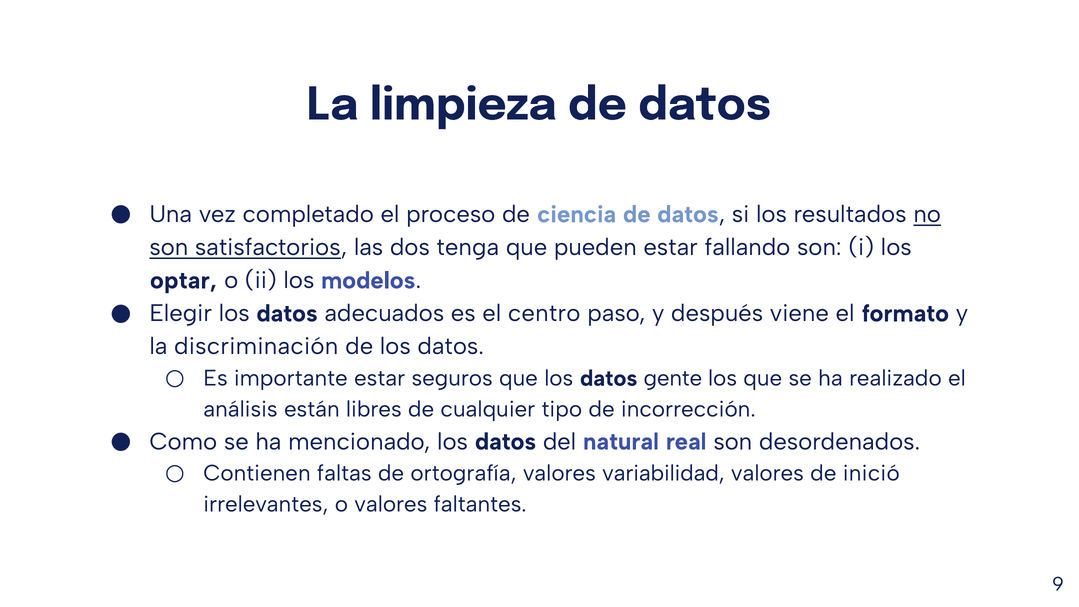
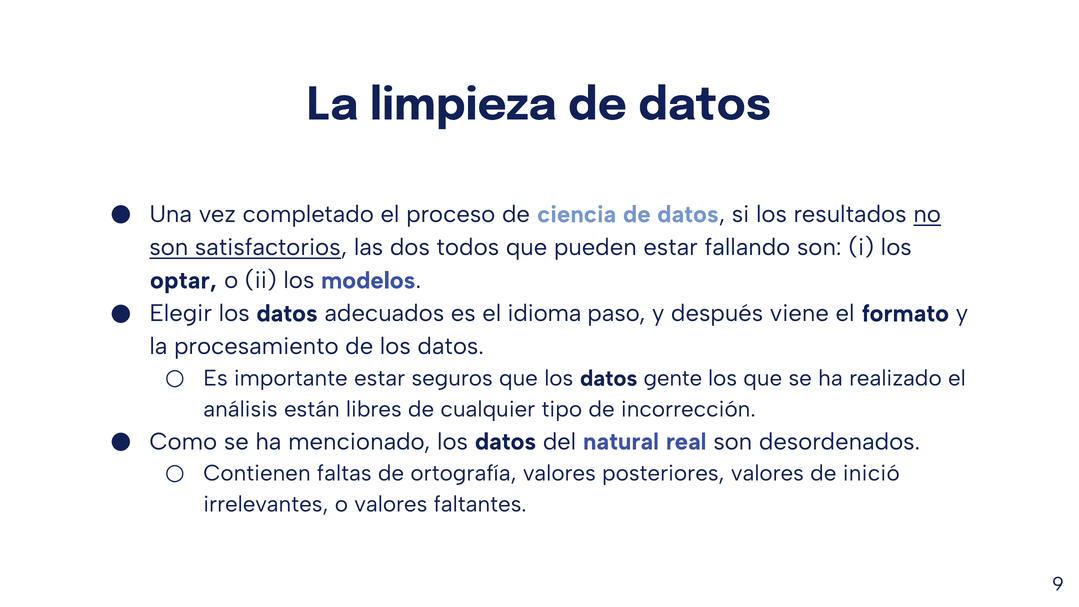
tenga: tenga -> todos
centro: centro -> idioma
discriminación: discriminación -> procesamiento
variabilidad: variabilidad -> posteriores
